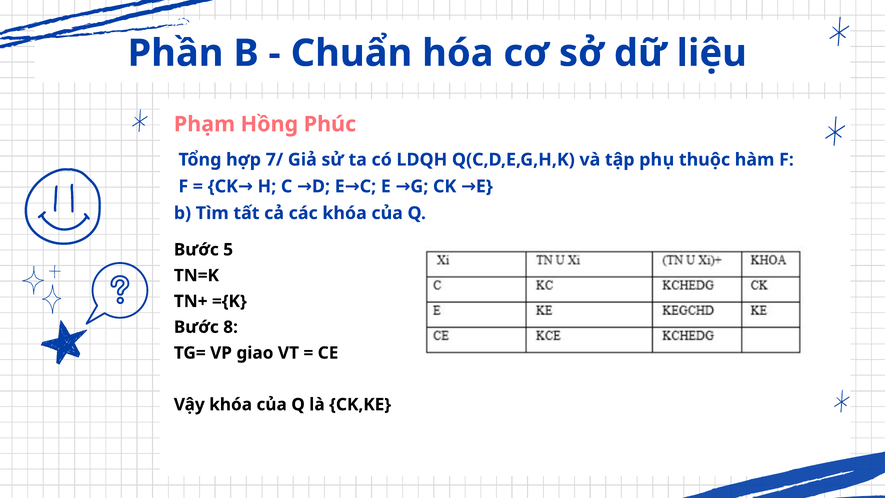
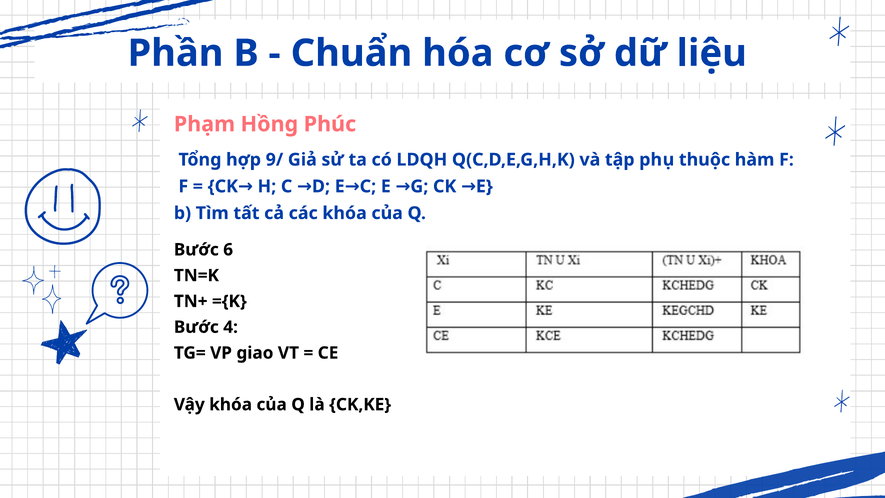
7/: 7/ -> 9/
5: 5 -> 6
8: 8 -> 4
